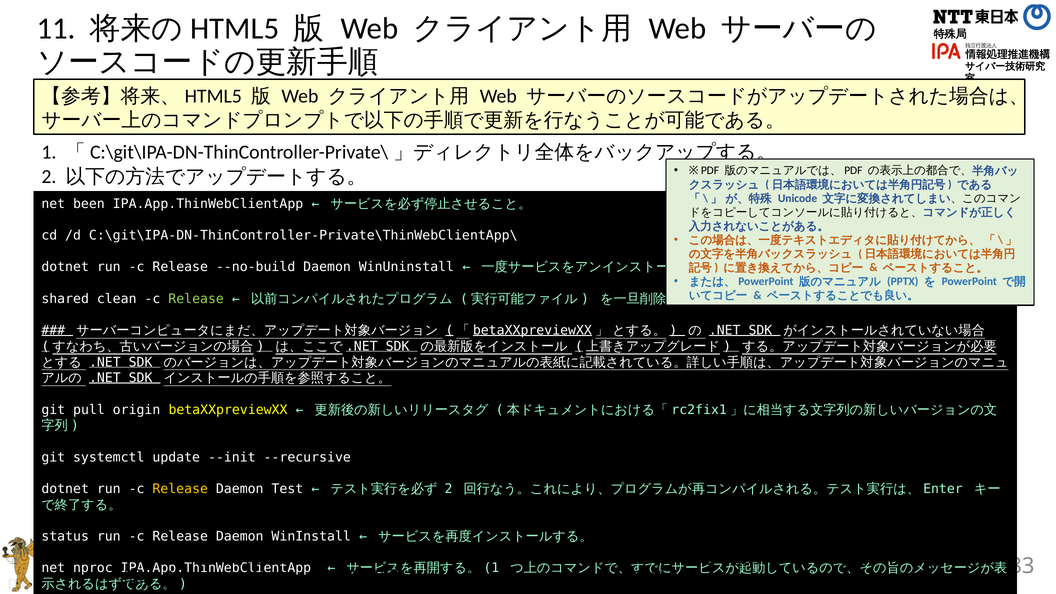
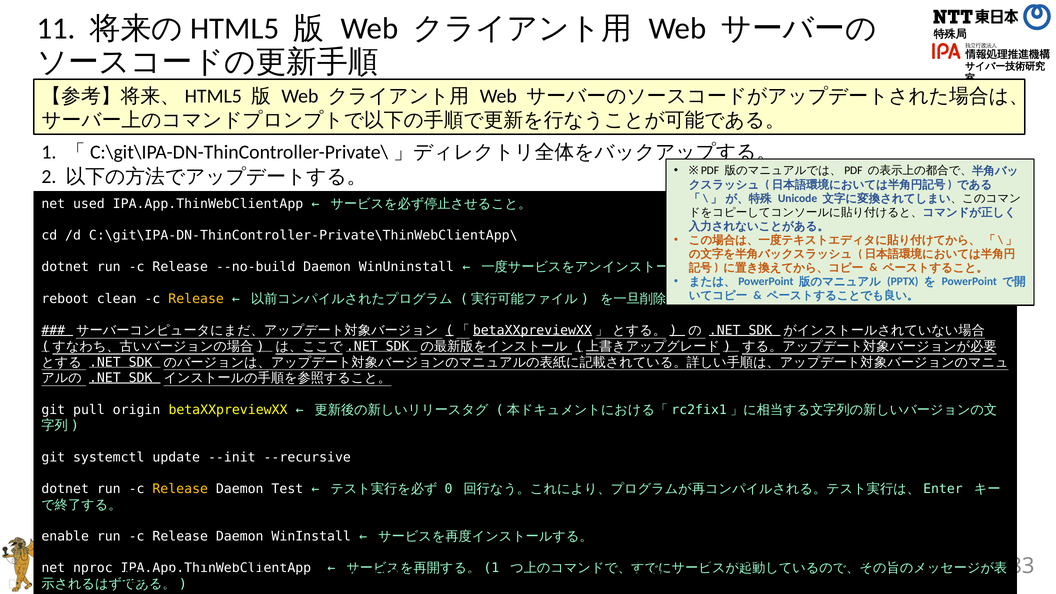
been: been -> used
shared: shared -> reboot
Release at (196, 299) colour: light green -> yellow
2 at (449, 489): 2 -> 0
status: status -> enable
